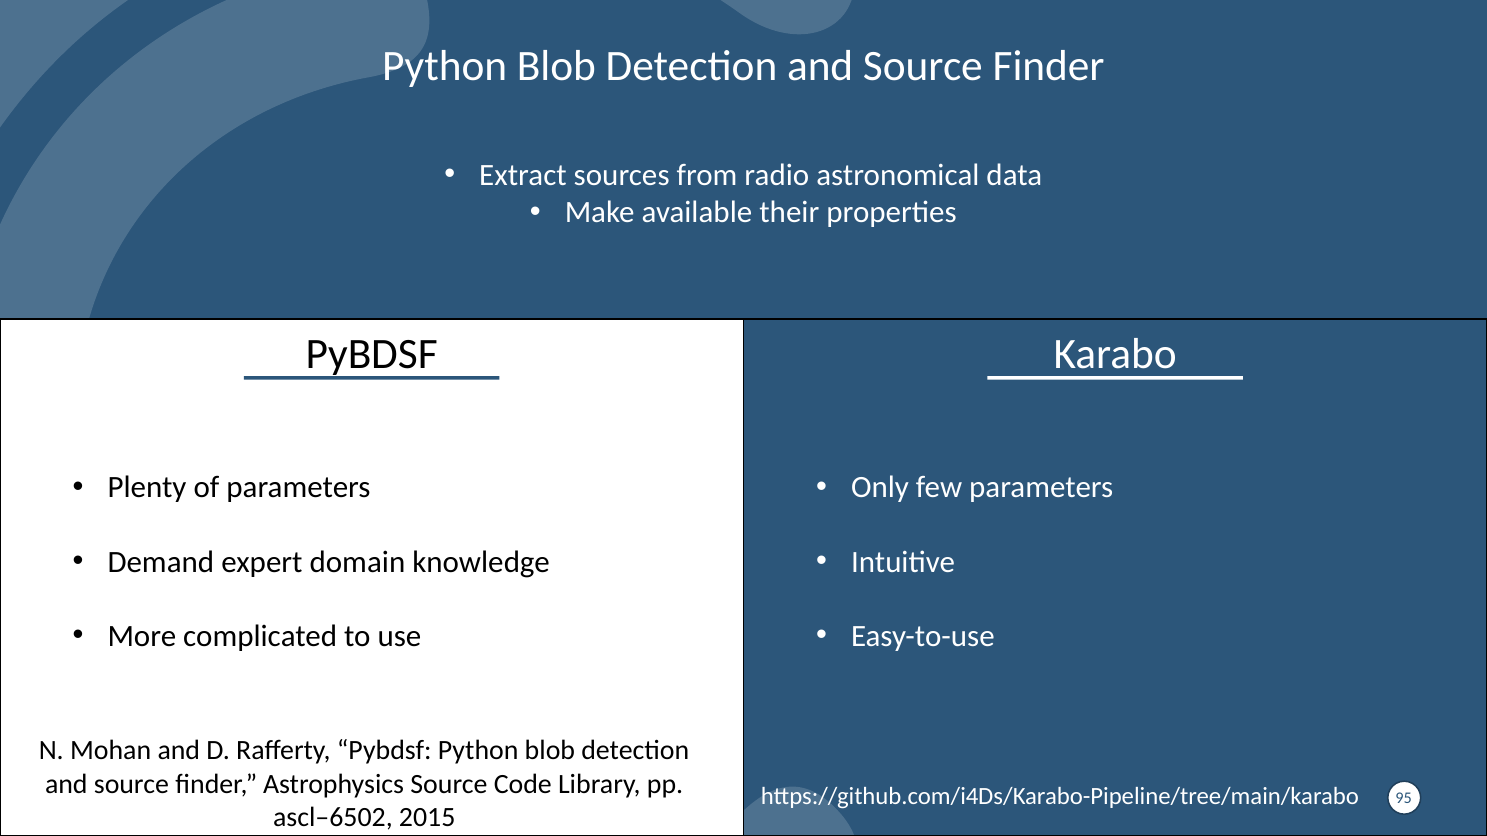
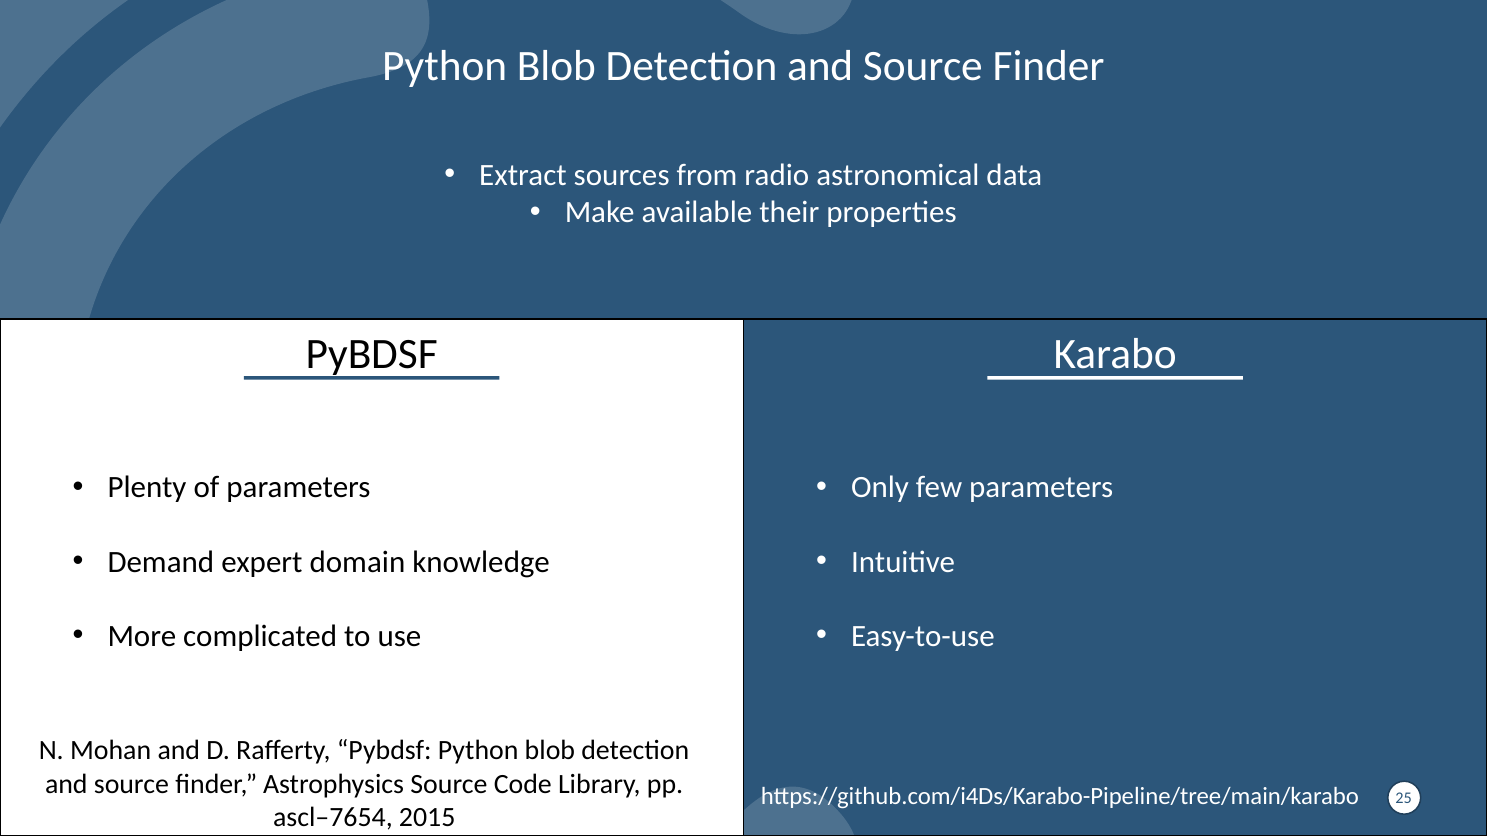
95: 95 -> 25
ascl–6502: ascl–6502 -> ascl–7654
